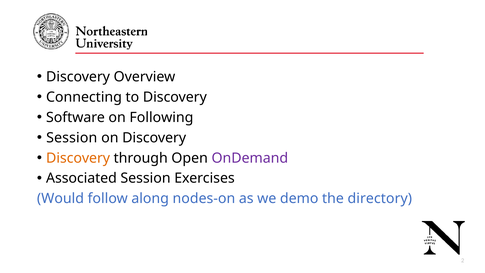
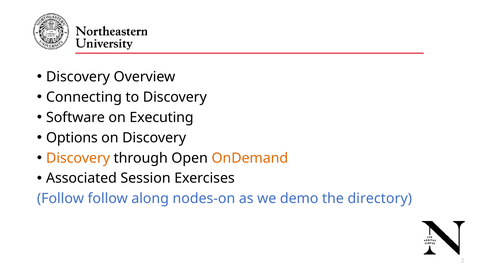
Following: Following -> Executing
Session at (72, 138): Session -> Options
OnDemand colour: purple -> orange
Would at (60, 198): Would -> Follow
